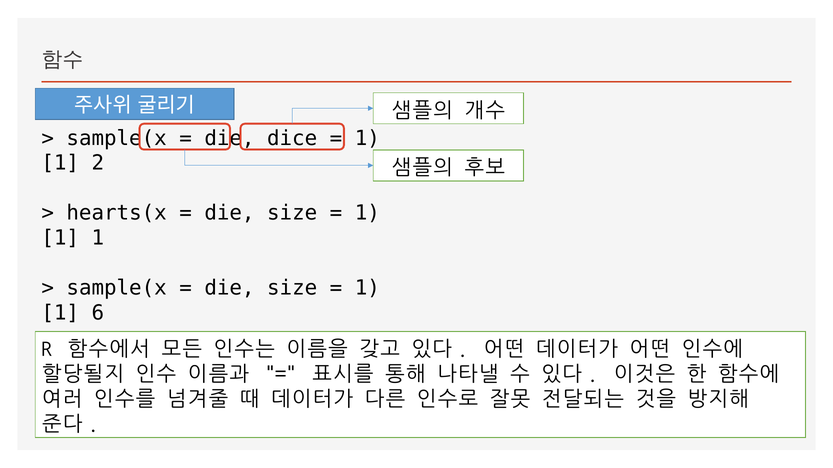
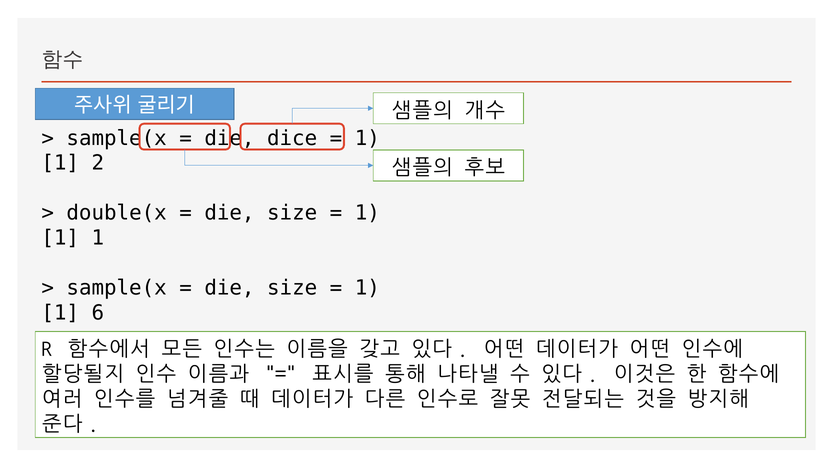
hearts(x: hearts(x -> double(x
